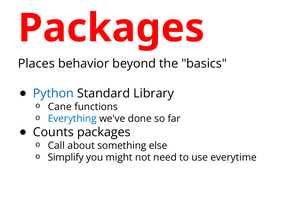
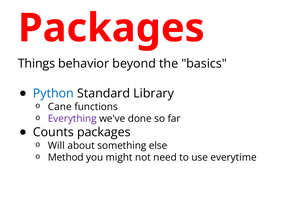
Places: Places -> Things
Everything colour: blue -> purple
Call: Call -> Will
Simplify: Simplify -> Method
